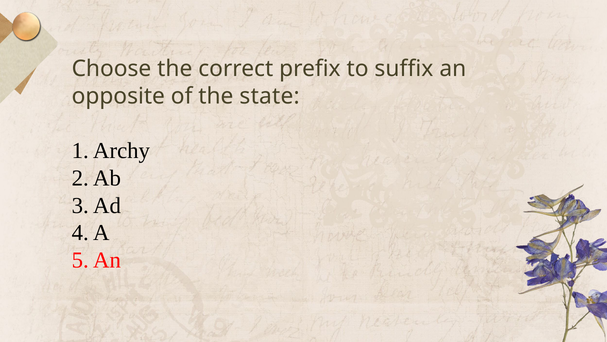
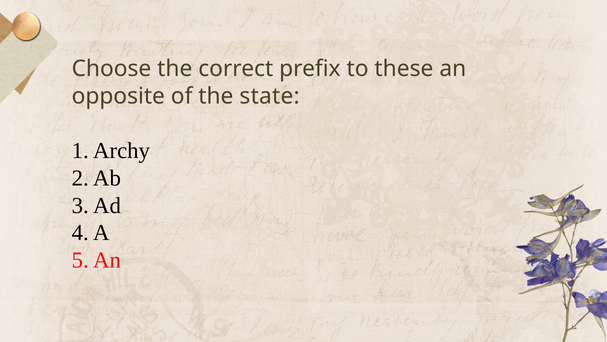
suffix: suffix -> these
